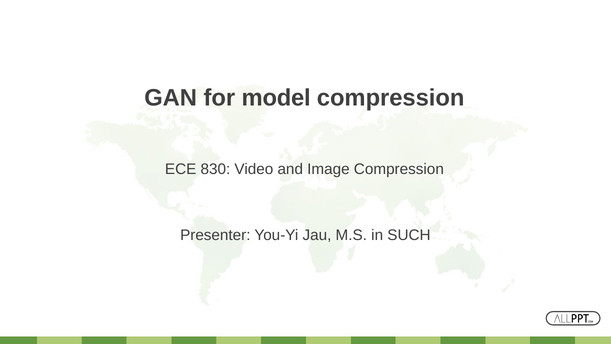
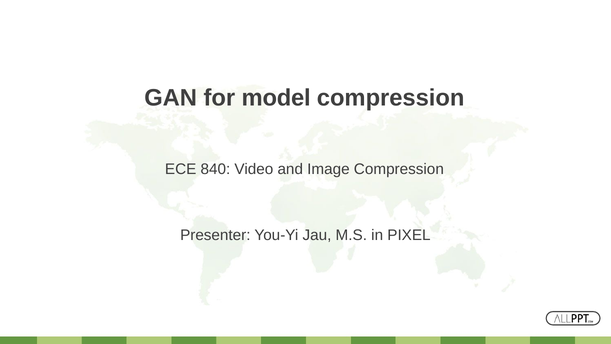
830: 830 -> 840
SUCH: SUCH -> PIXEL
